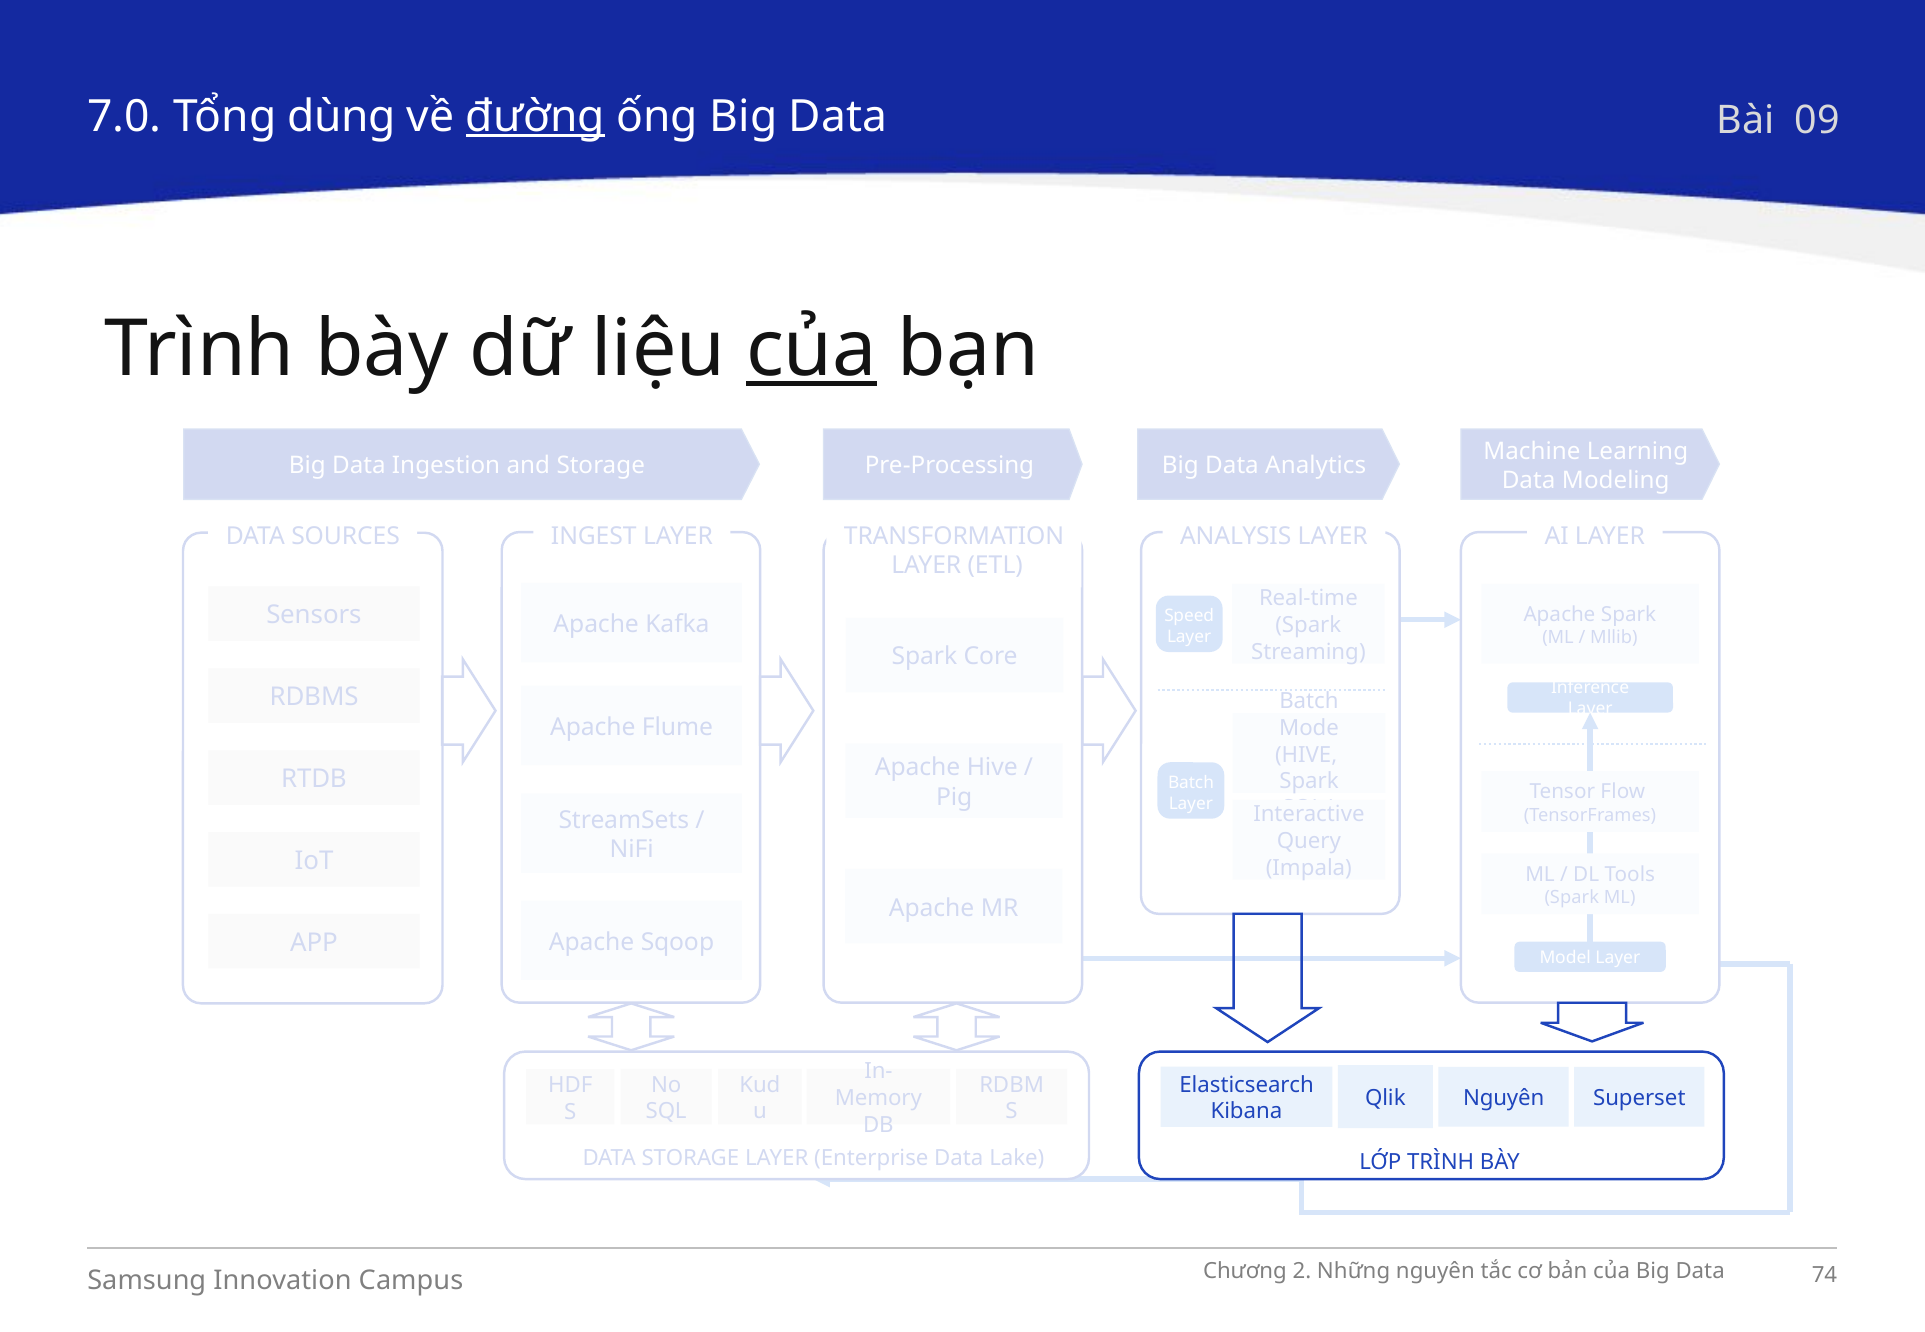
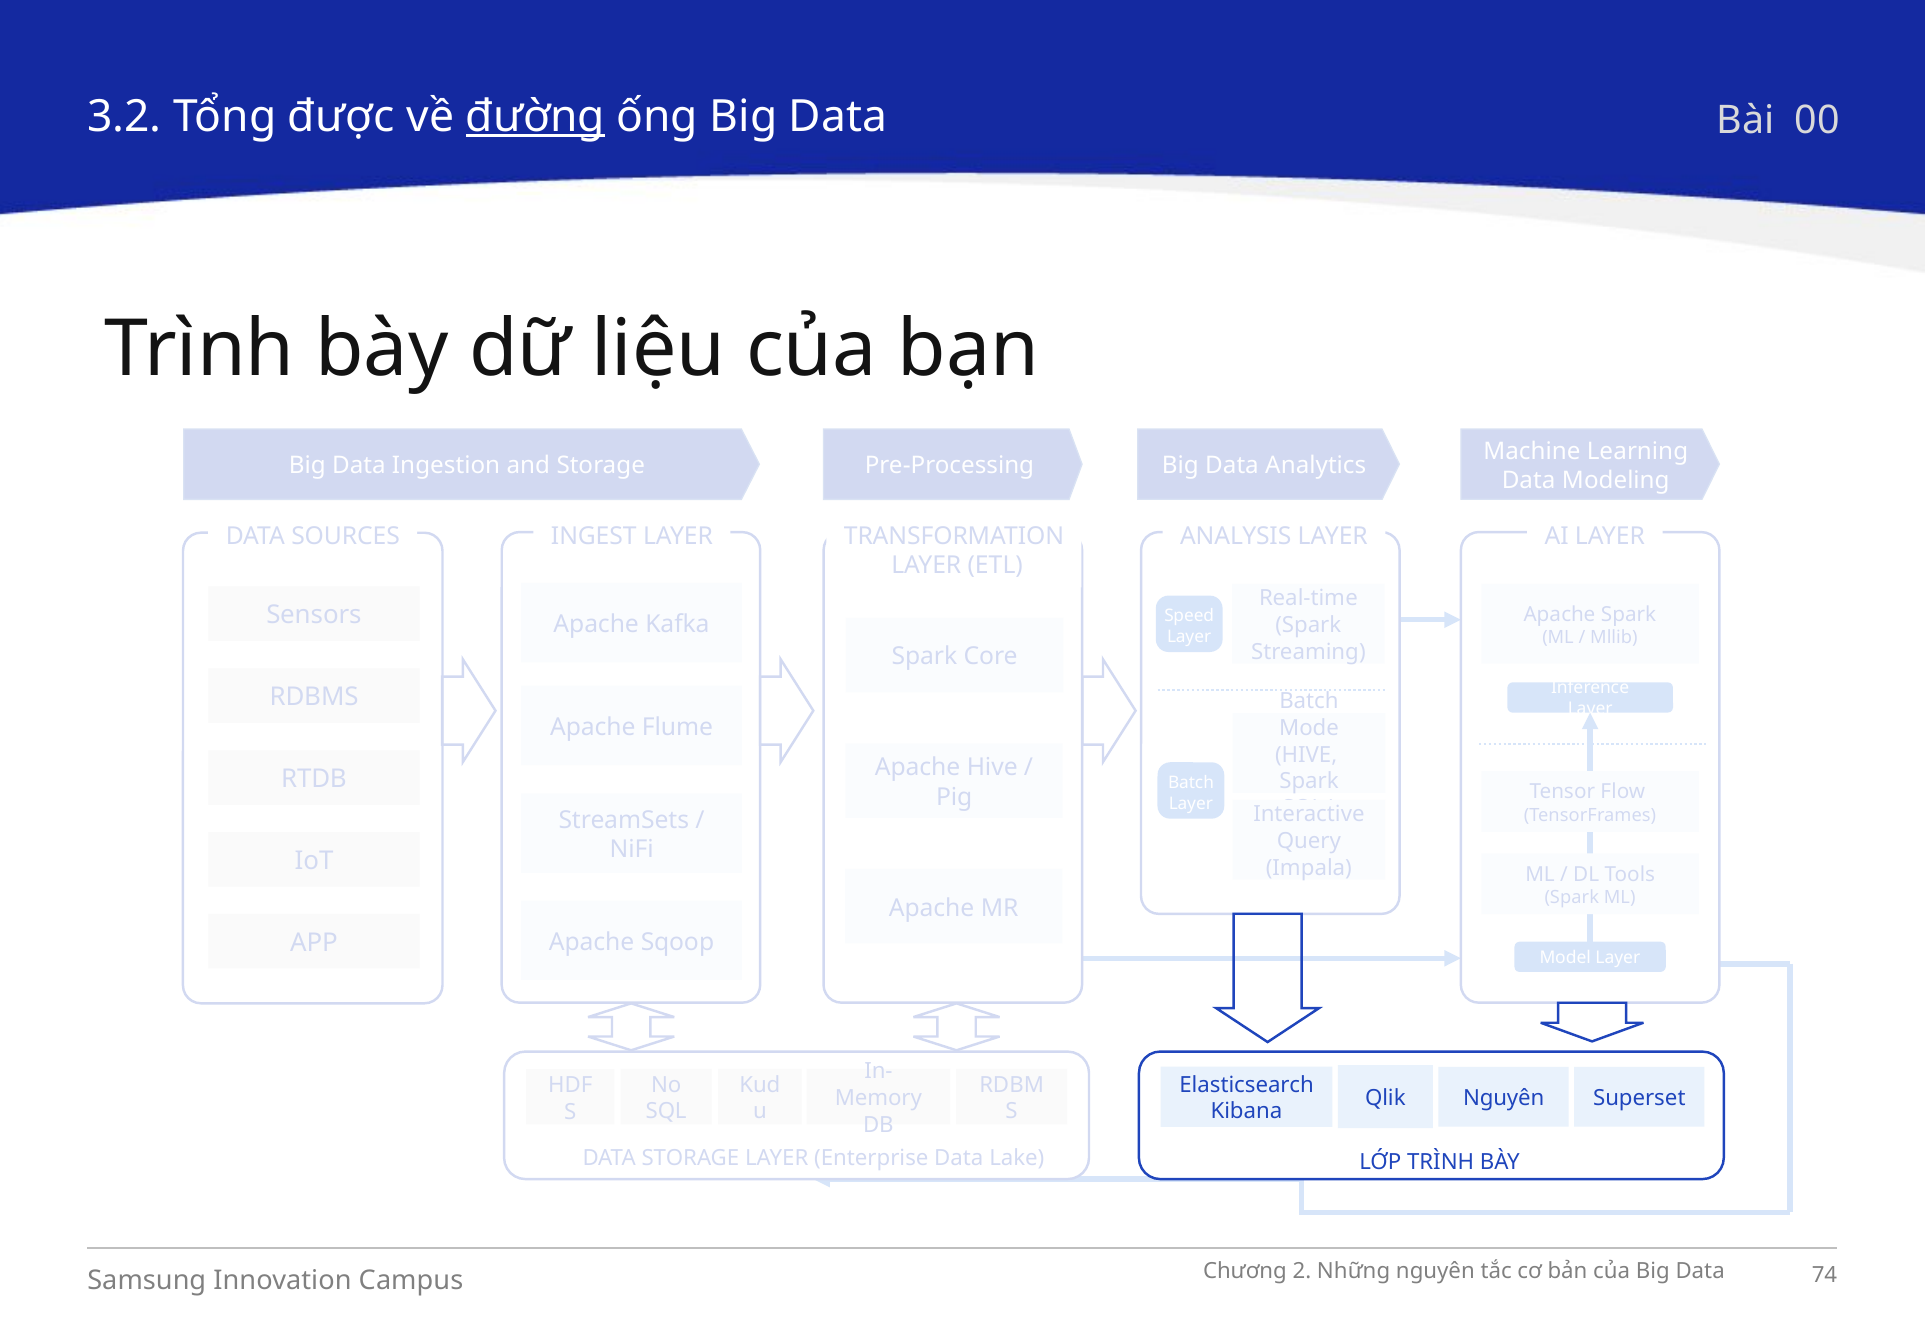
7.0: 7.0 -> 3.2
dùng: dùng -> được
09: 09 -> 00
của at (812, 349) underline: present -> none
